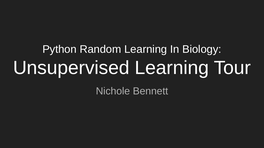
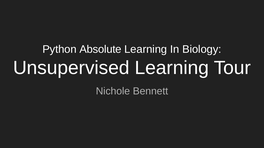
Random: Random -> Absolute
